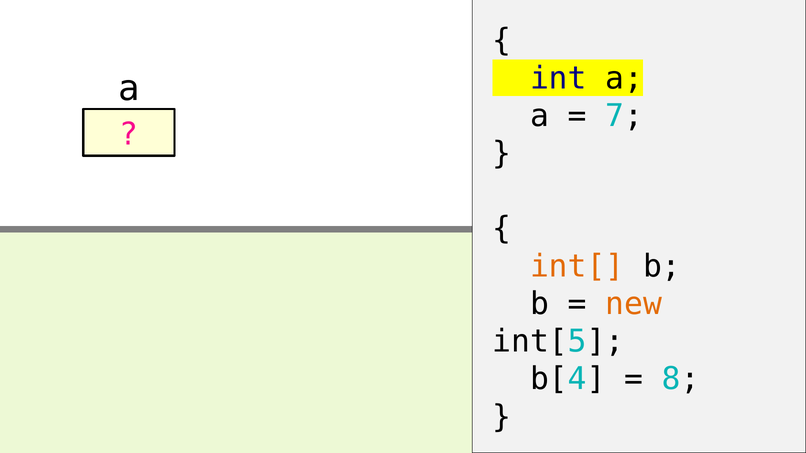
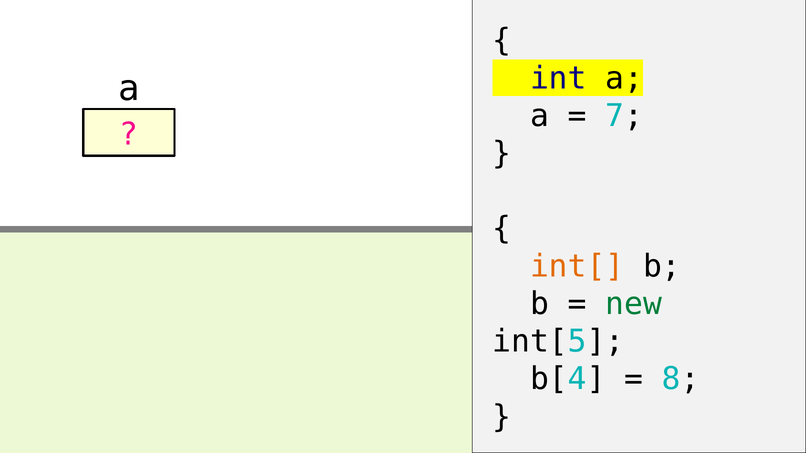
new colour: orange -> green
